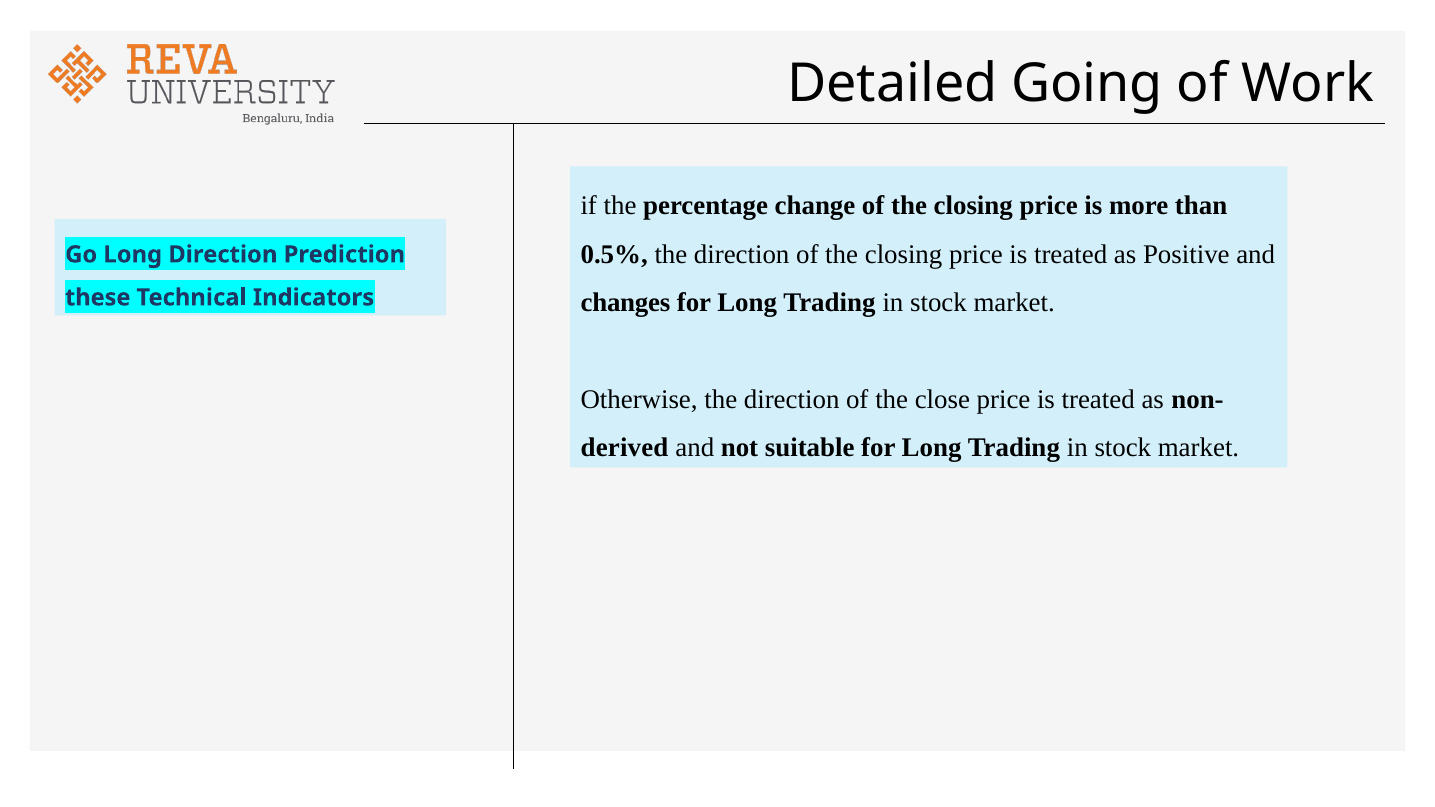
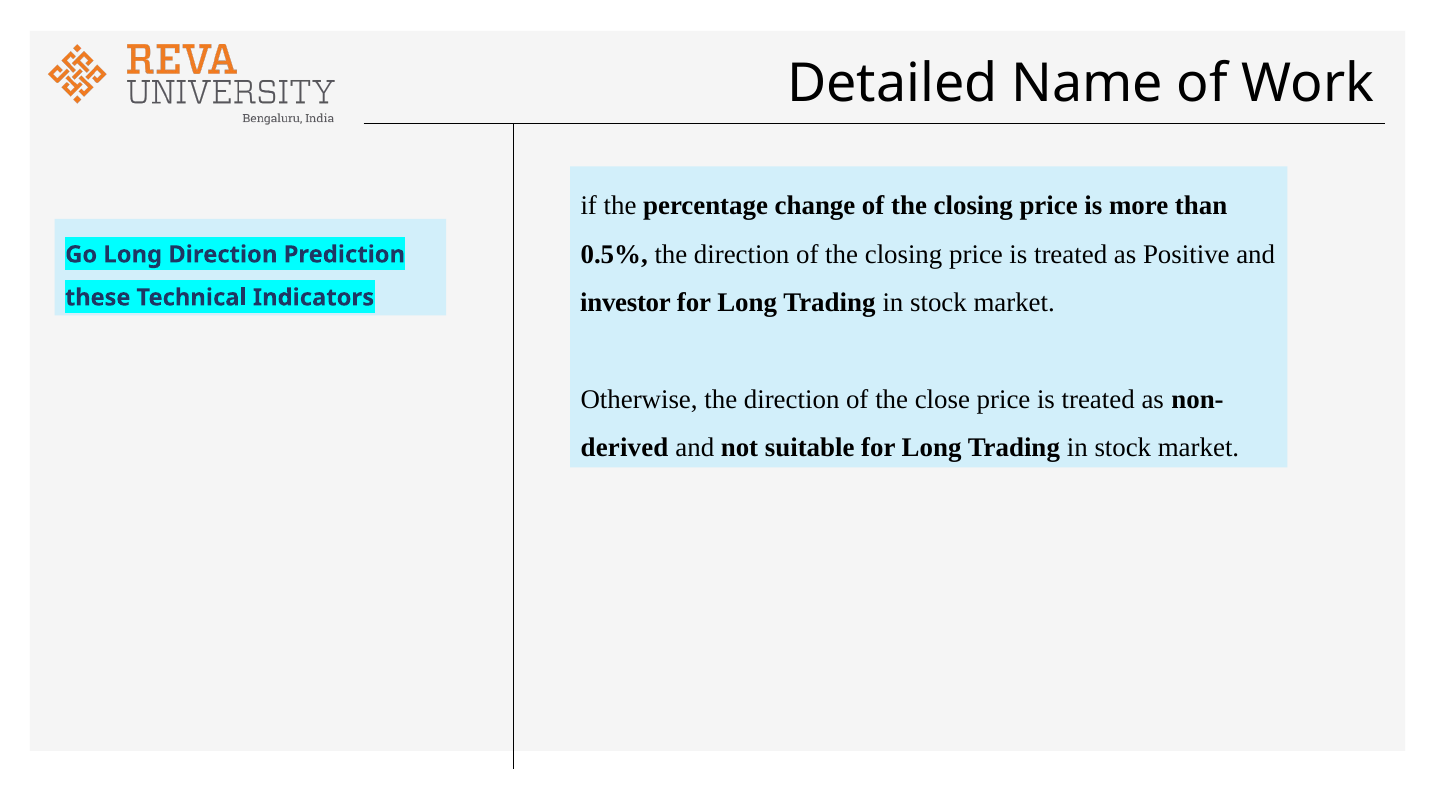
Going: Going -> Name
changes: changes -> investor
